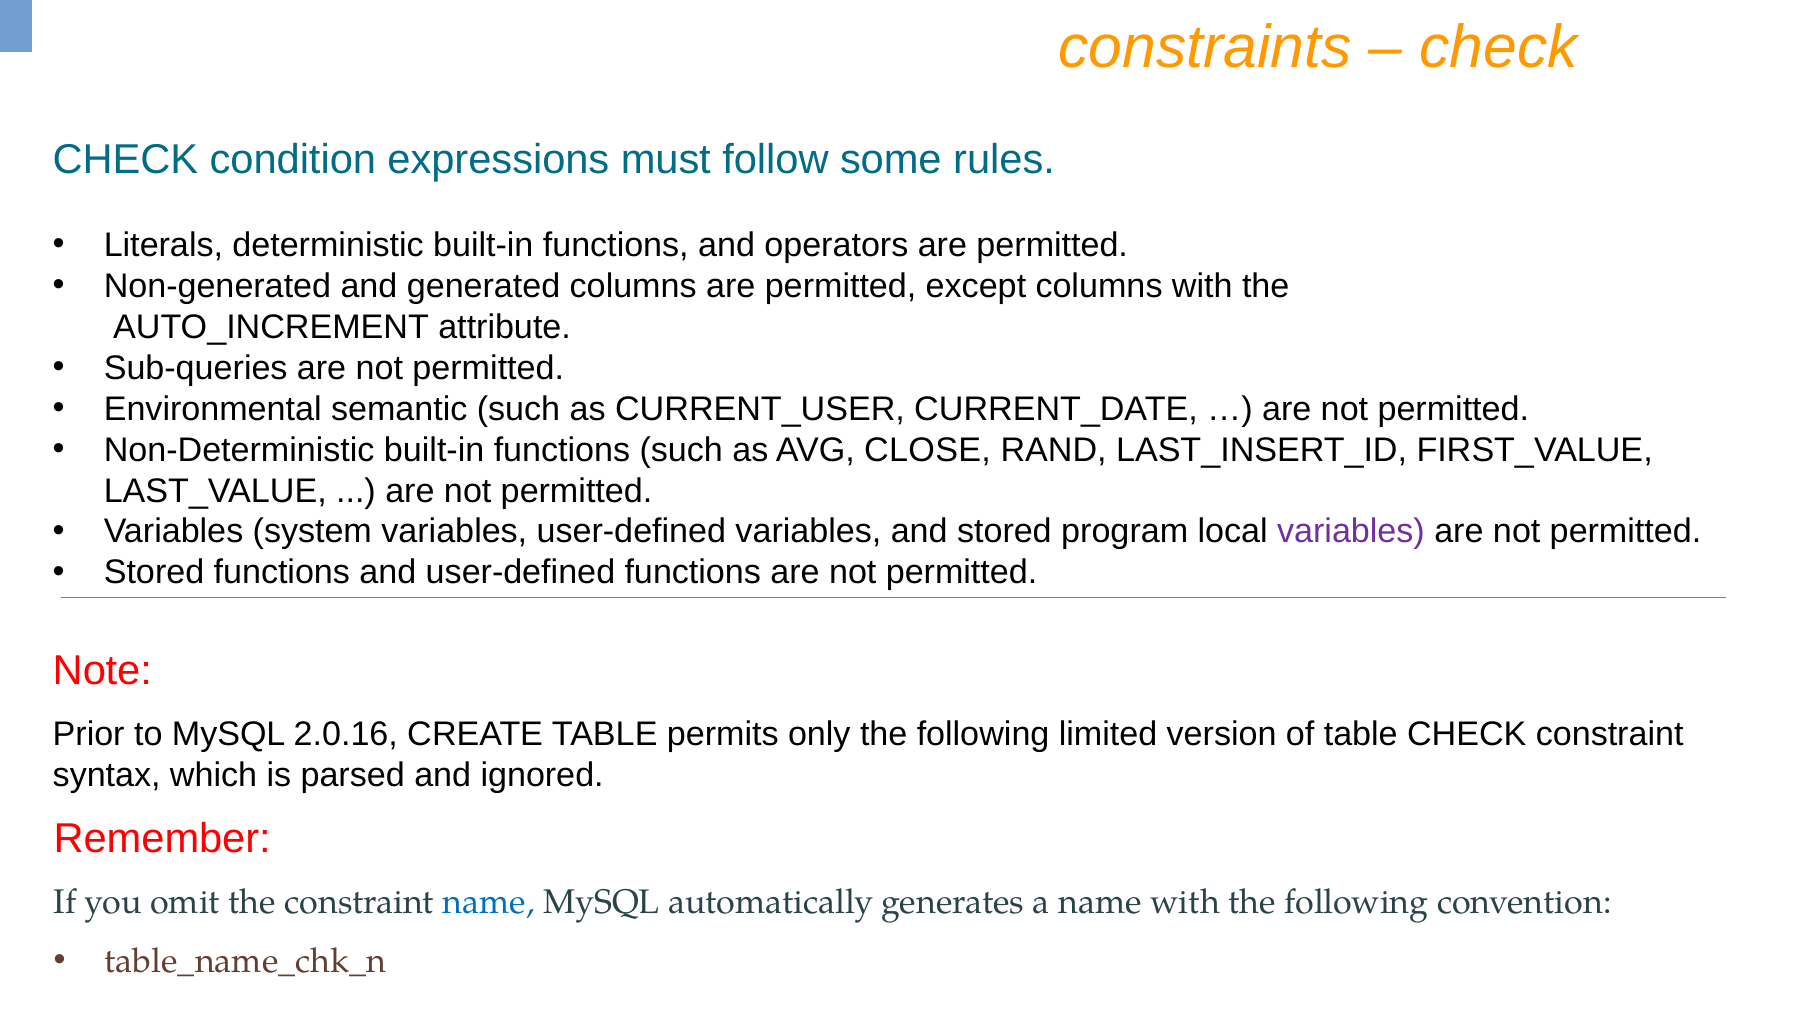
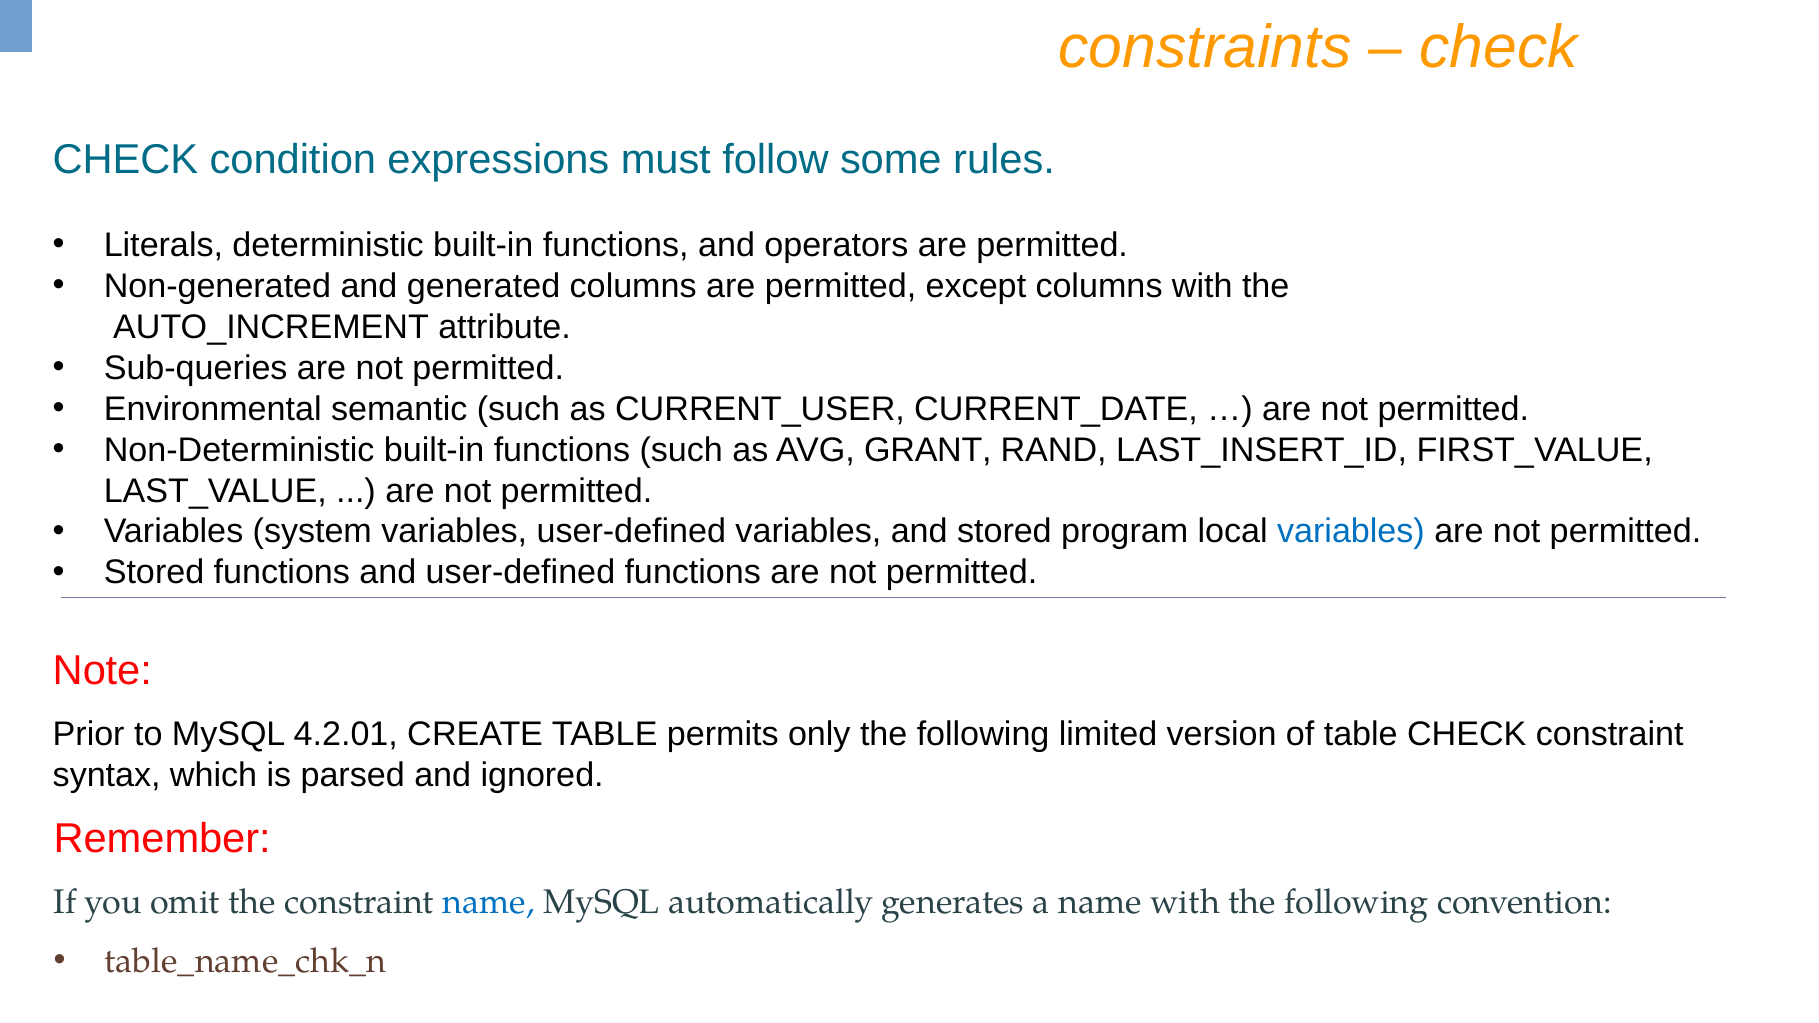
CLOSE: CLOSE -> GRANT
variables at (1351, 532) colour: purple -> blue
2.0.16: 2.0.16 -> 4.2.01
